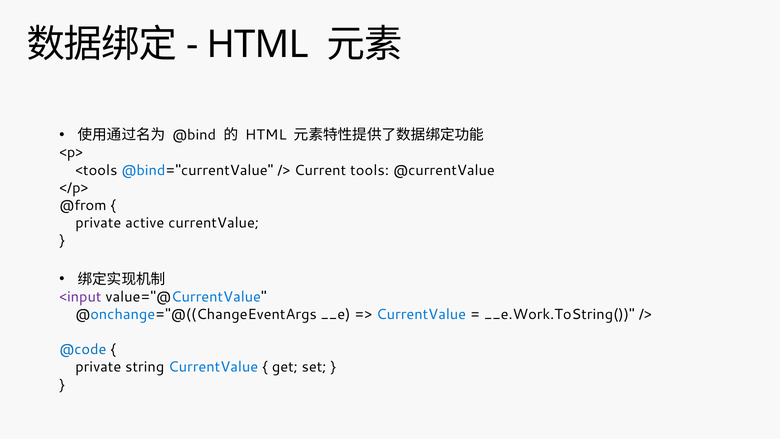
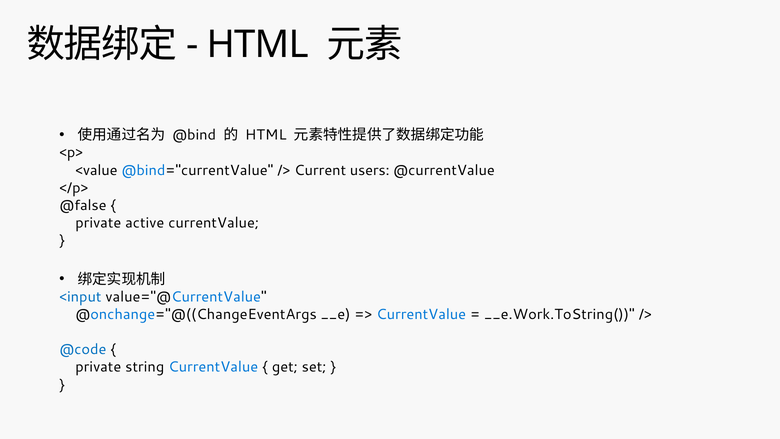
<tools: <tools -> <value
tools: tools -> users
@from: @from -> @false
<input colour: purple -> blue
